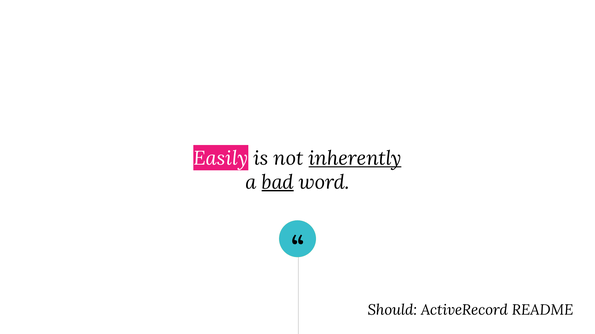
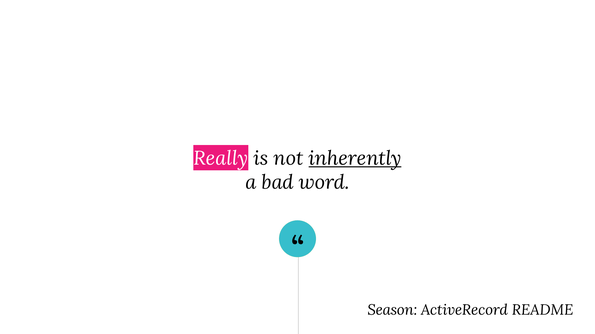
Easily: Easily -> Really
bad underline: present -> none
Should: Should -> Season
